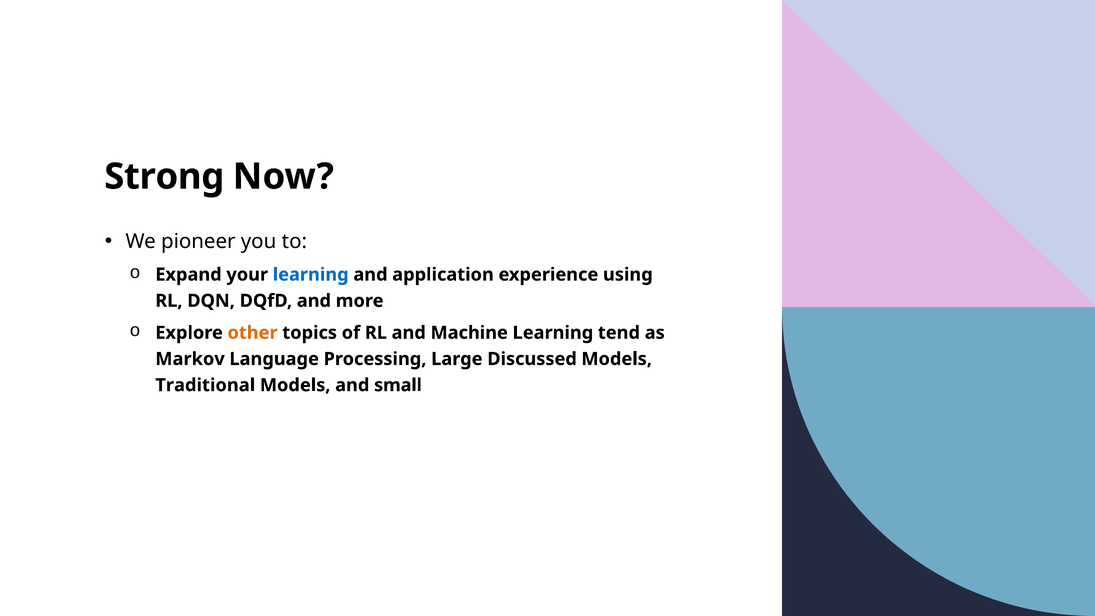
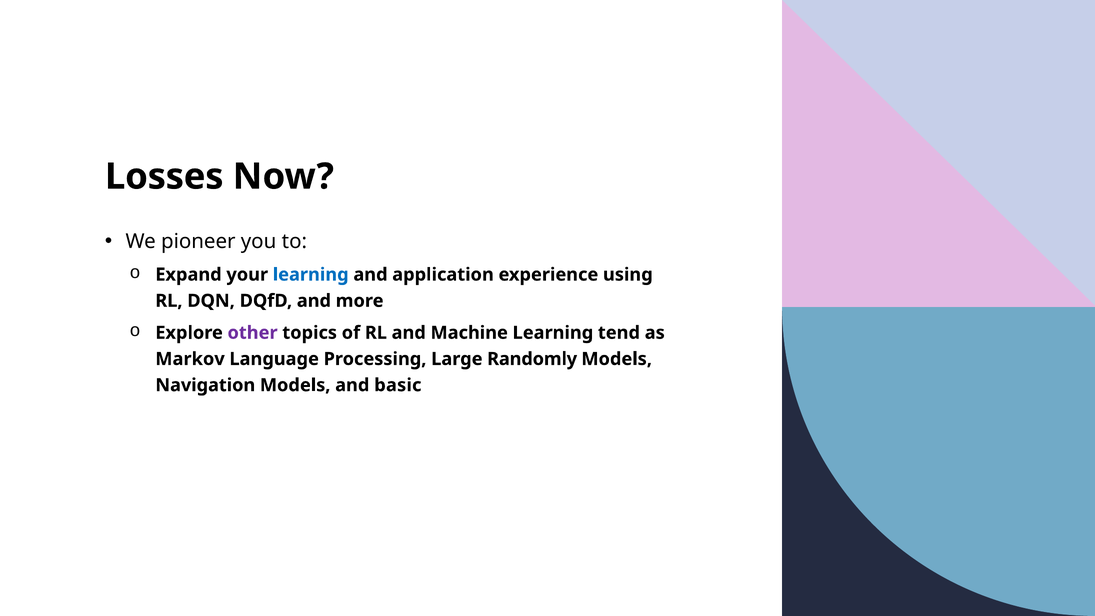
Strong: Strong -> Losses
other colour: orange -> purple
Discussed: Discussed -> Randomly
Traditional: Traditional -> Navigation
small: small -> basic
